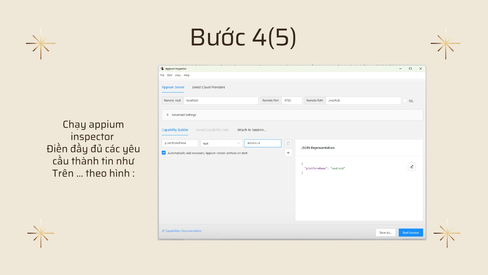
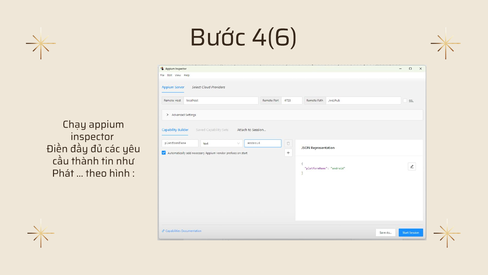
4(5: 4(5 -> 4(6
Trên: Trên -> Phát
